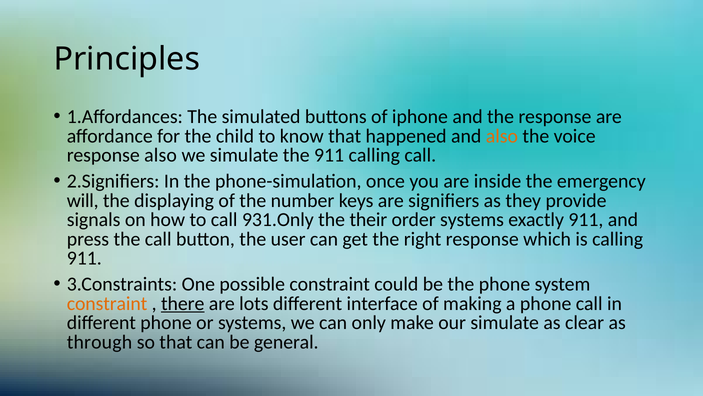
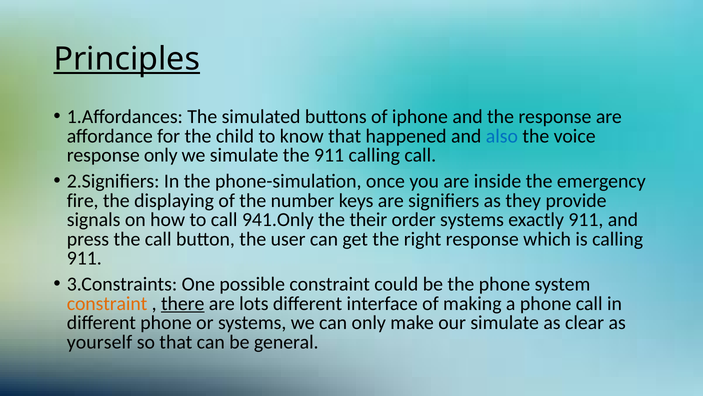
Principles underline: none -> present
also at (502, 136) colour: orange -> blue
response also: also -> only
will: will -> fire
931.Only: 931.Only -> 941.Only
through: through -> yourself
